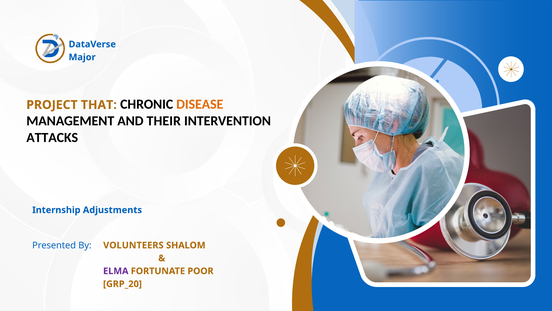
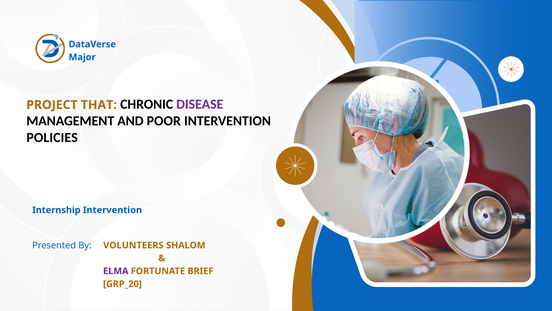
DISEASE colour: orange -> purple
THEIR: THEIR -> POOR
ATTACKS: ATTACKS -> POLICIES
Internship Adjustments: Adjustments -> Intervention
POOR: POOR -> BRIEF
